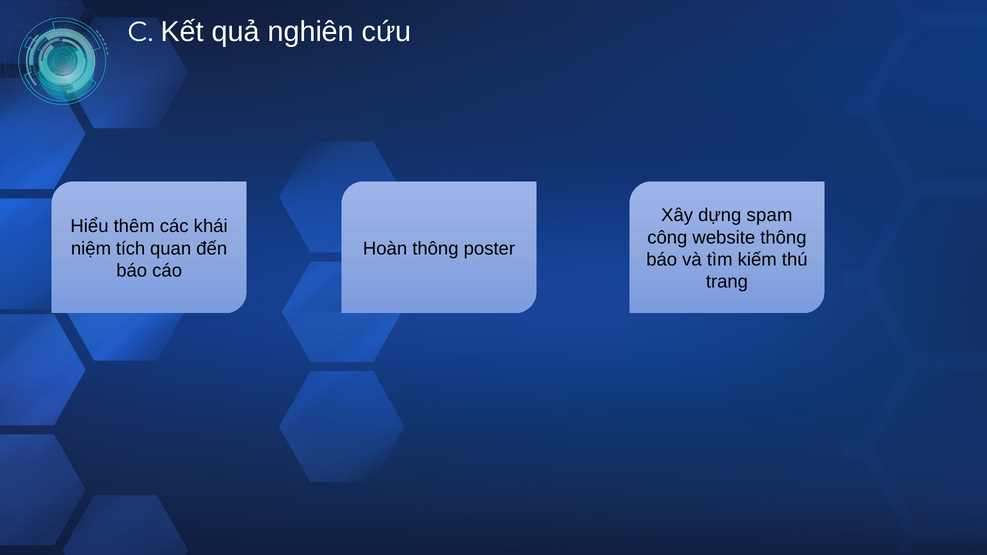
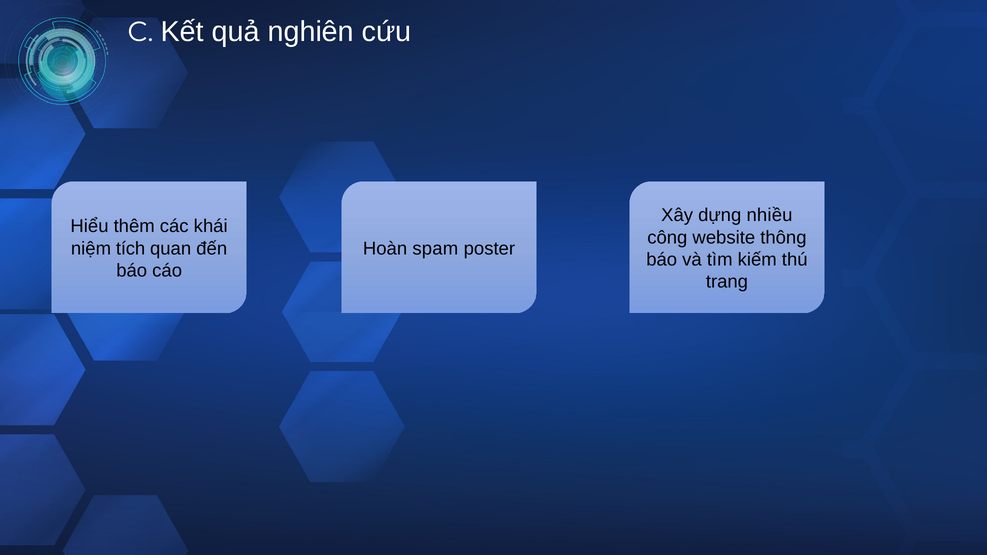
spam: spam -> nhiều
Hoàn thông: thông -> spam
